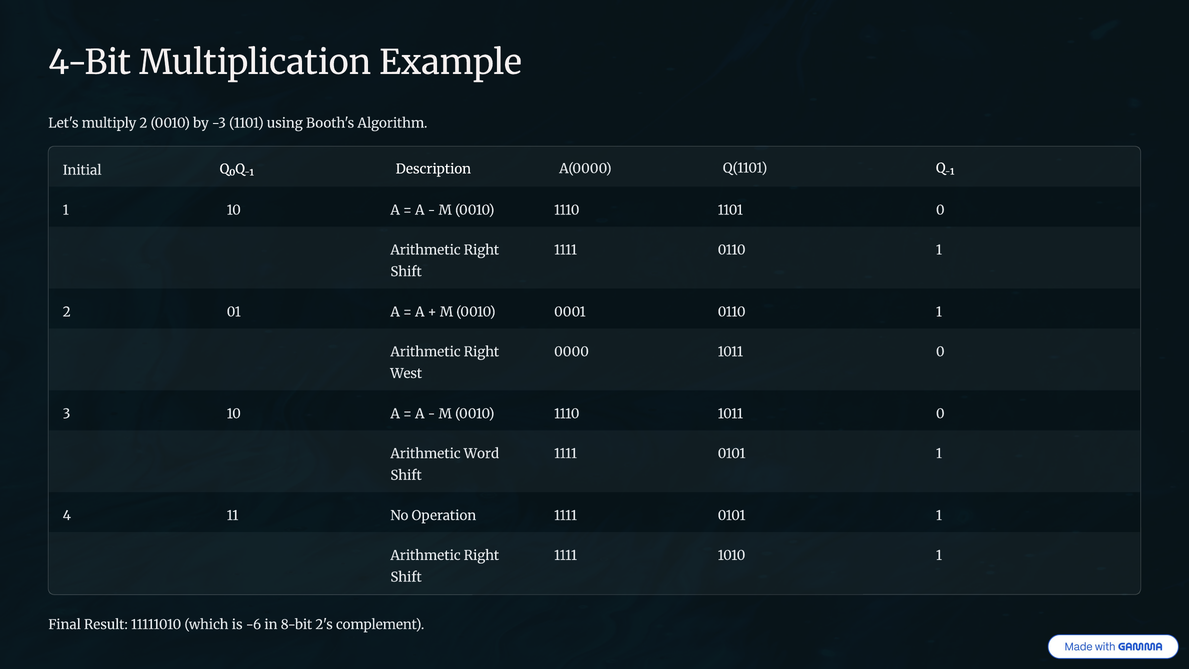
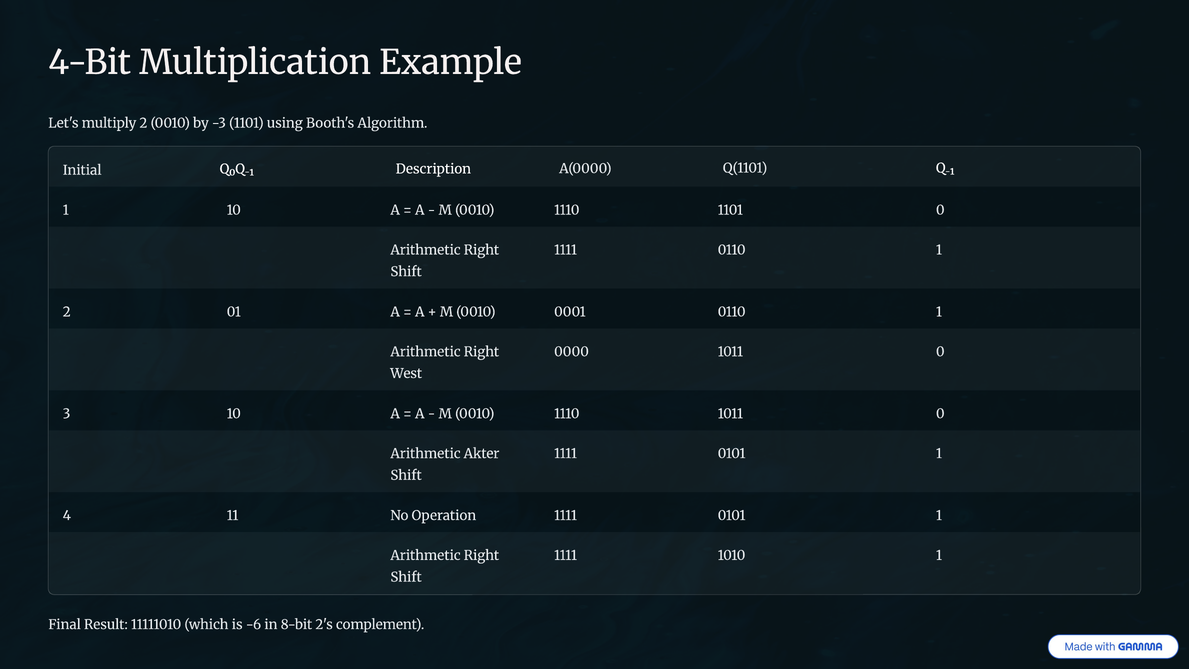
Word: Word -> Akter
